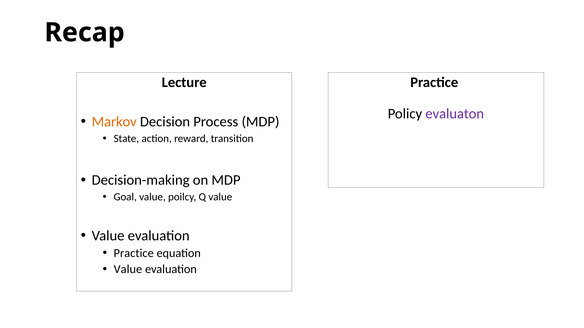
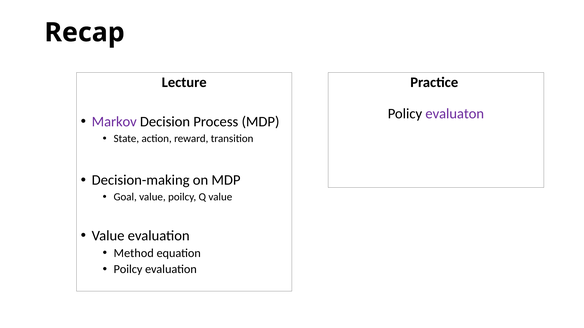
Markov colour: orange -> purple
Practice at (134, 253): Practice -> Method
Value at (128, 270): Value -> Poilcy
